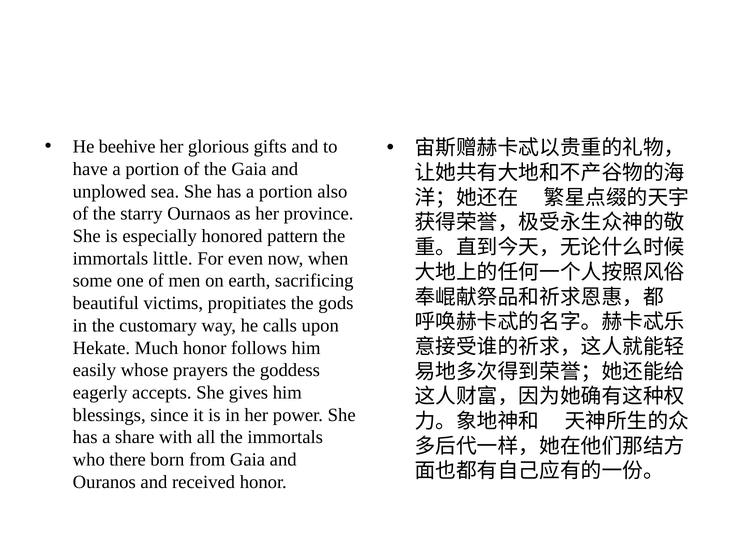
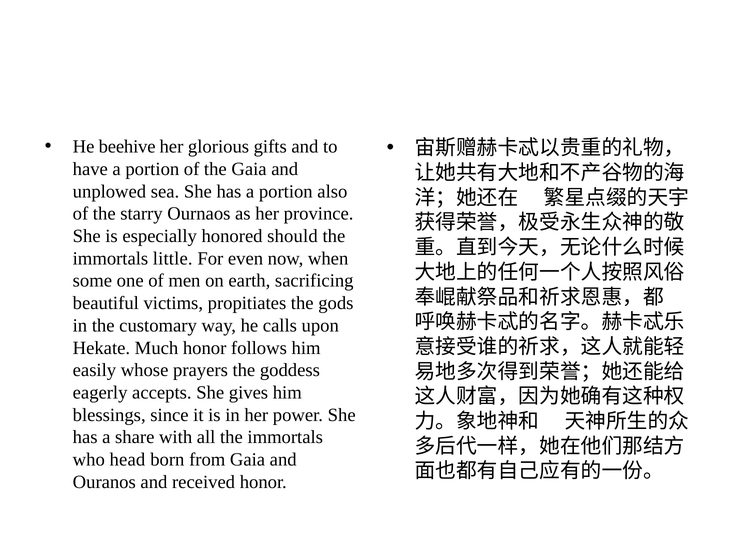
pattern: pattern -> should
there: there -> head
